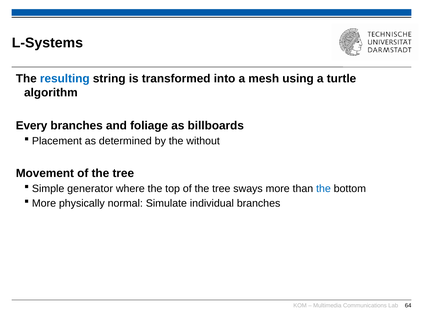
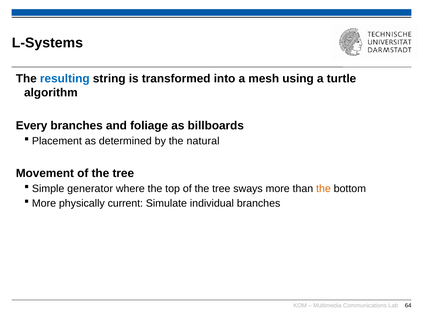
without: without -> natural
the at (323, 189) colour: blue -> orange
normal: normal -> current
